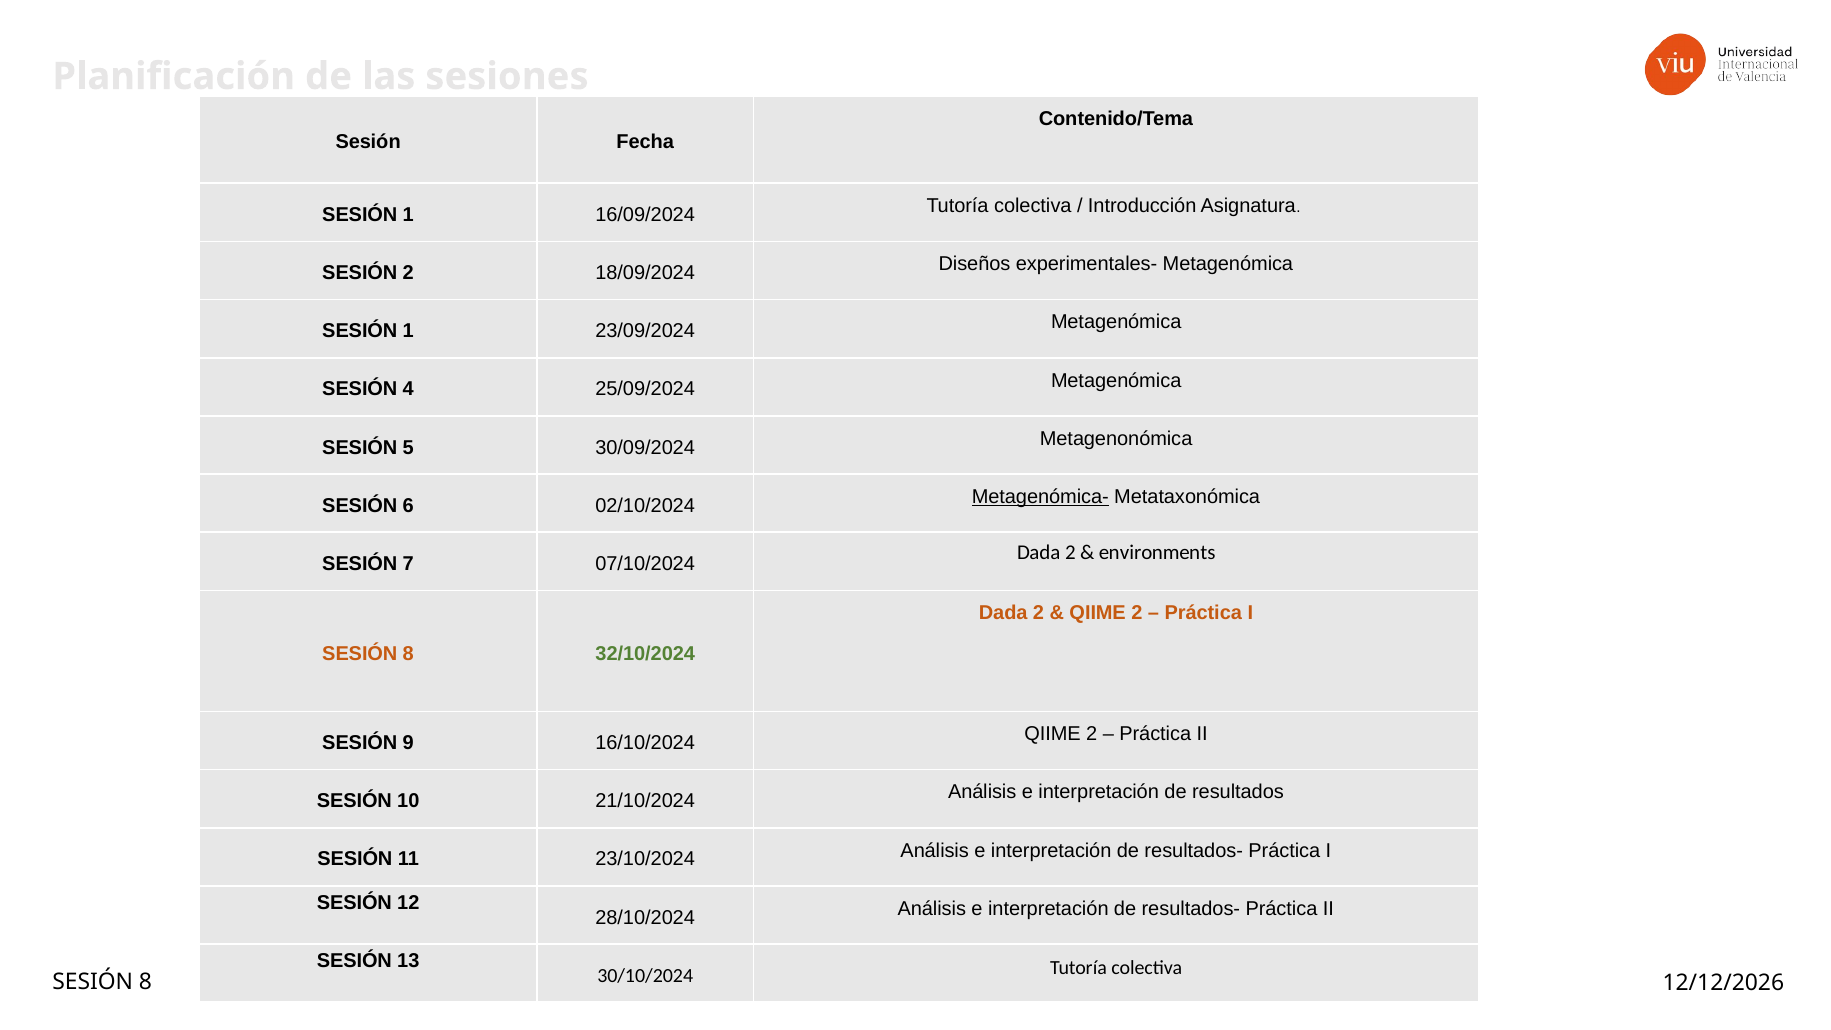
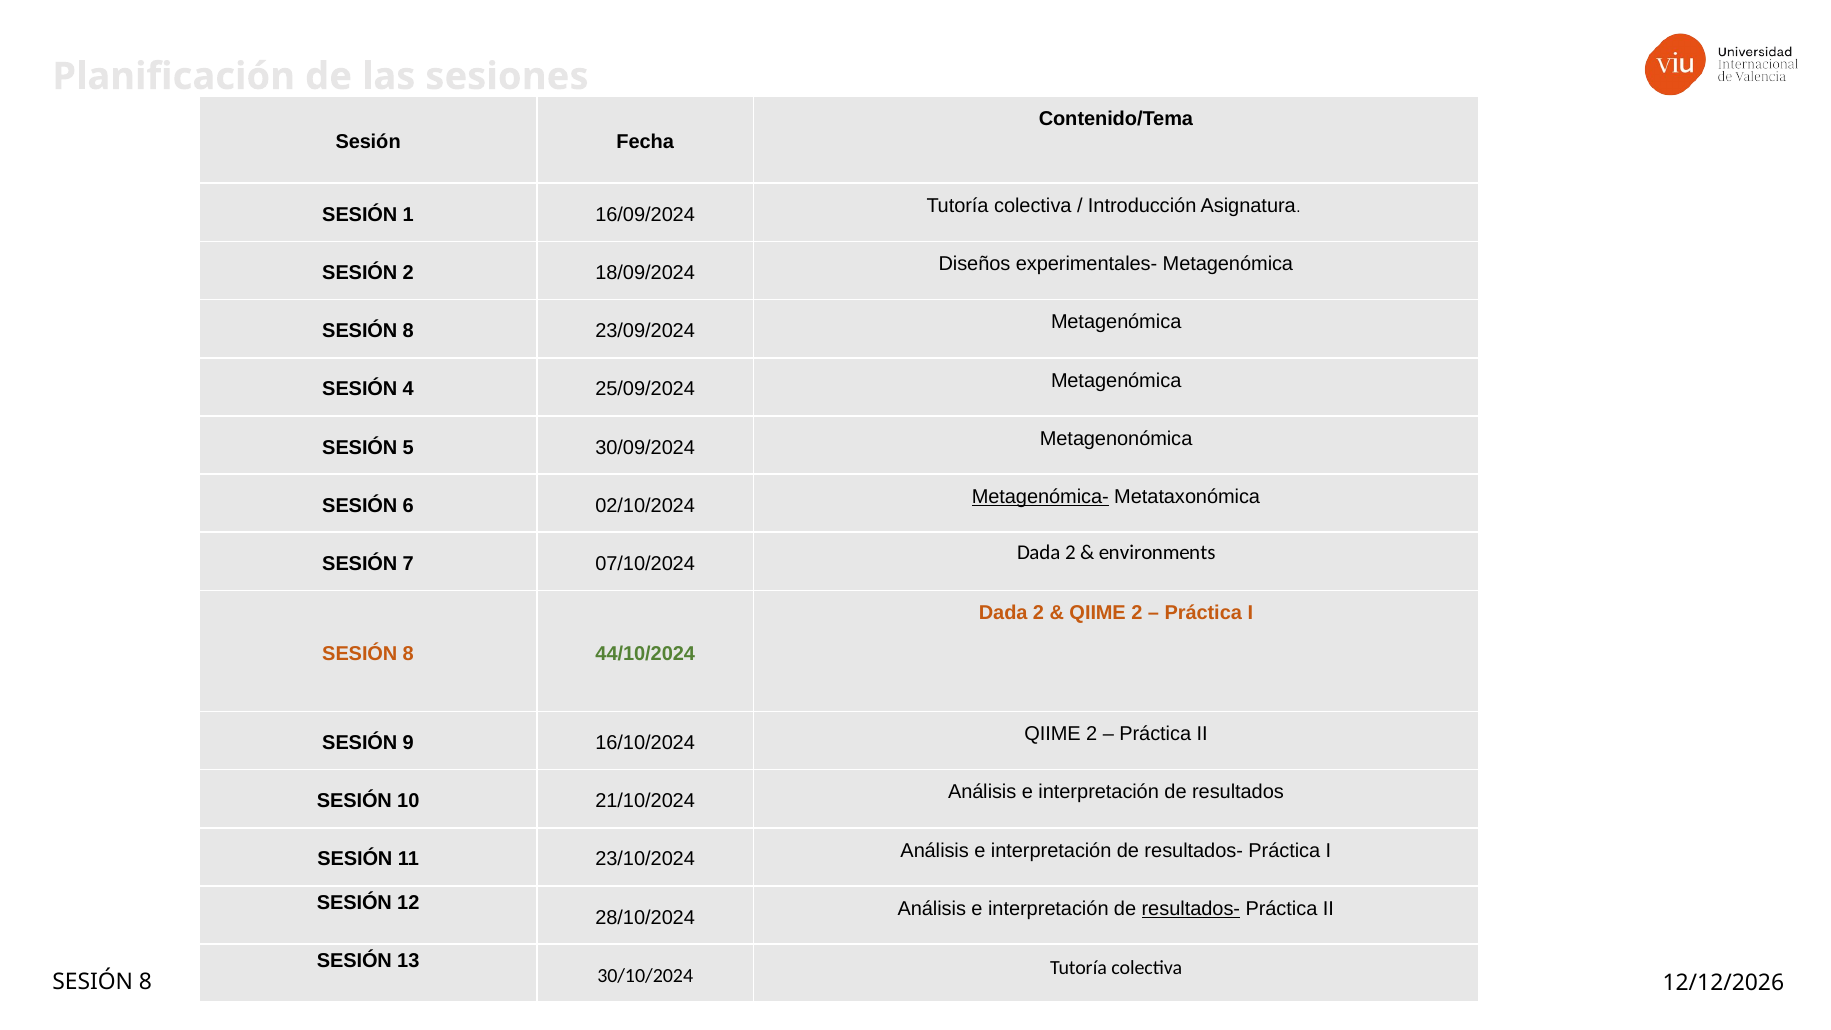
1 at (408, 331): 1 -> 8
32/10/2024: 32/10/2024 -> 44/10/2024
resultados- at (1191, 909) underline: none -> present
